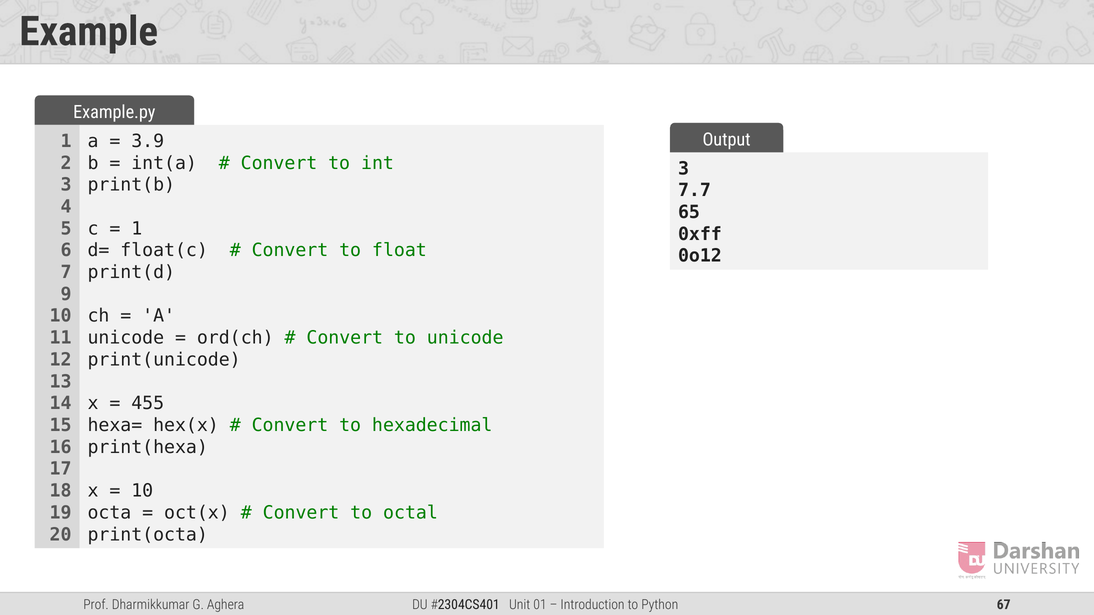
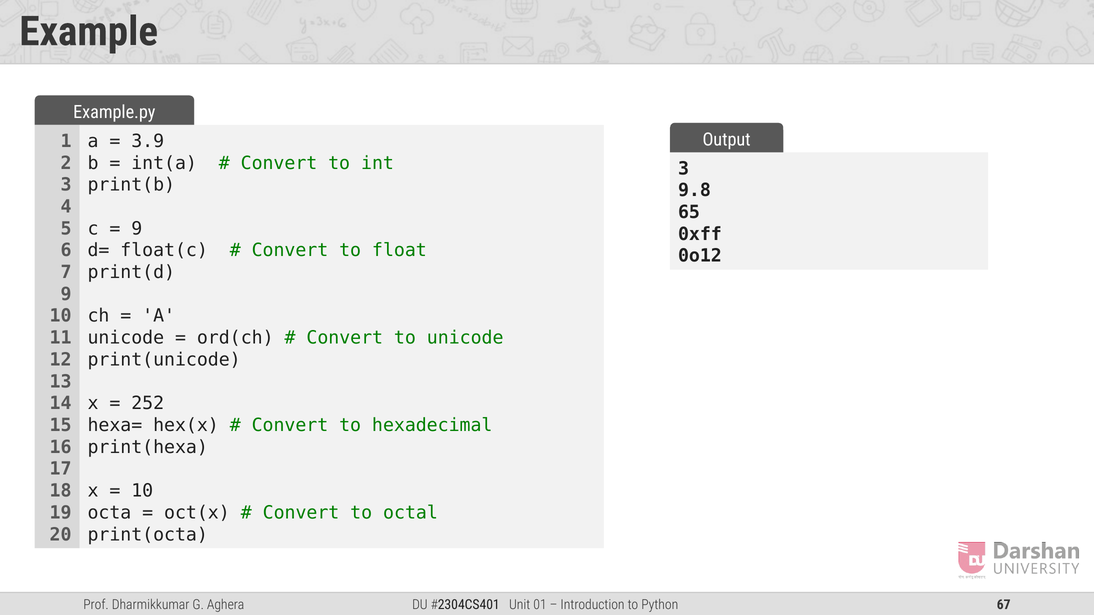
7.7: 7.7 -> 9.8
1 at (137, 229): 1 -> 9
455: 455 -> 252
